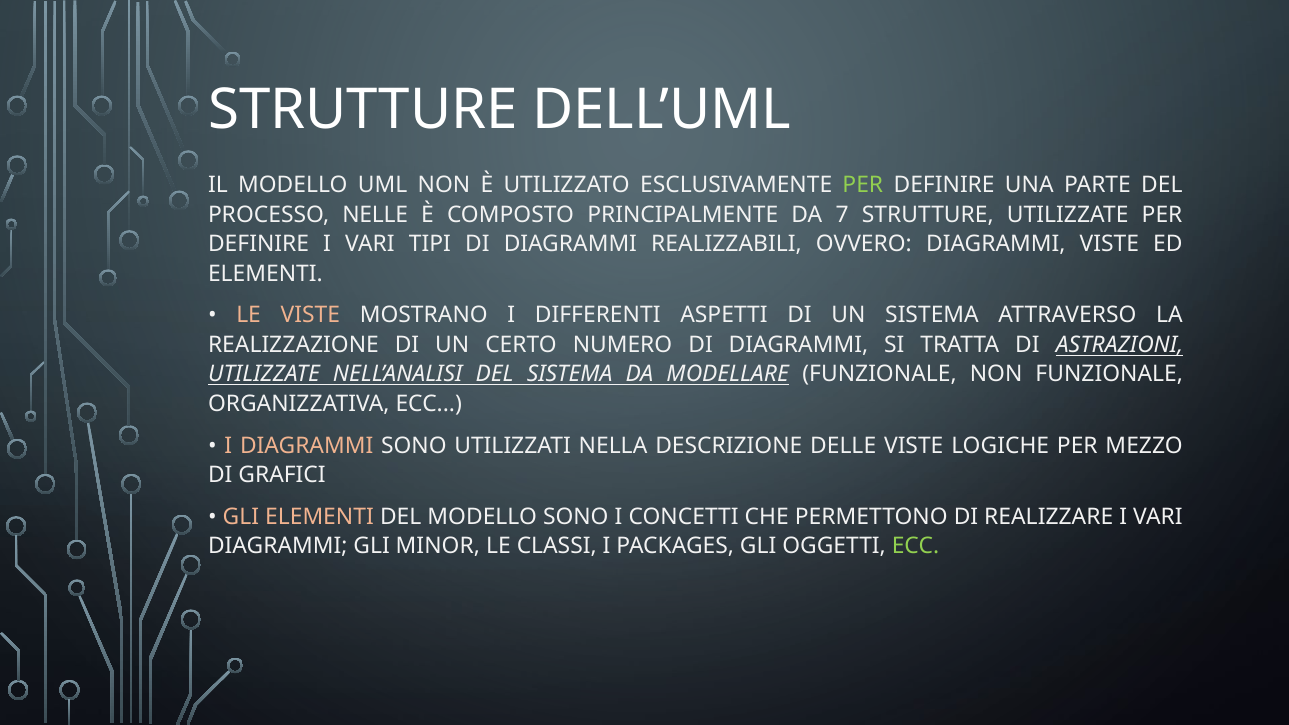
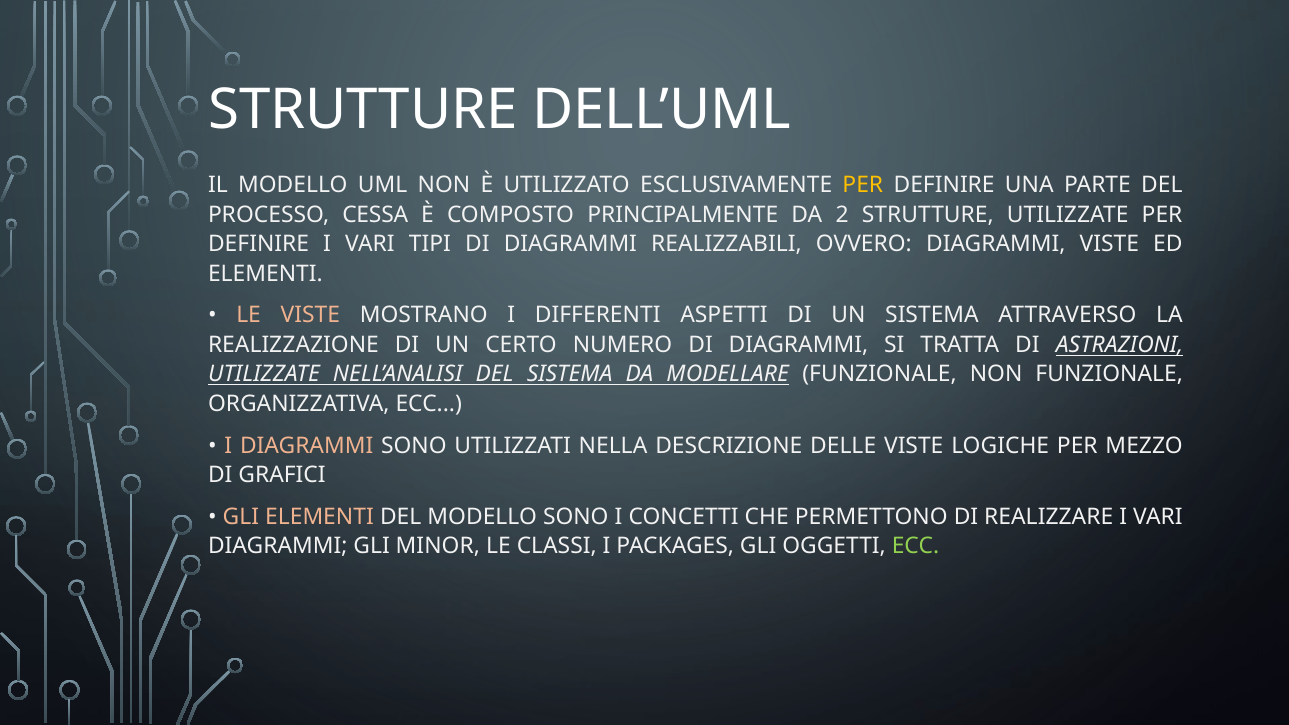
PER at (863, 185) colour: light green -> yellow
NELLE: NELLE -> CESSA
7: 7 -> 2
